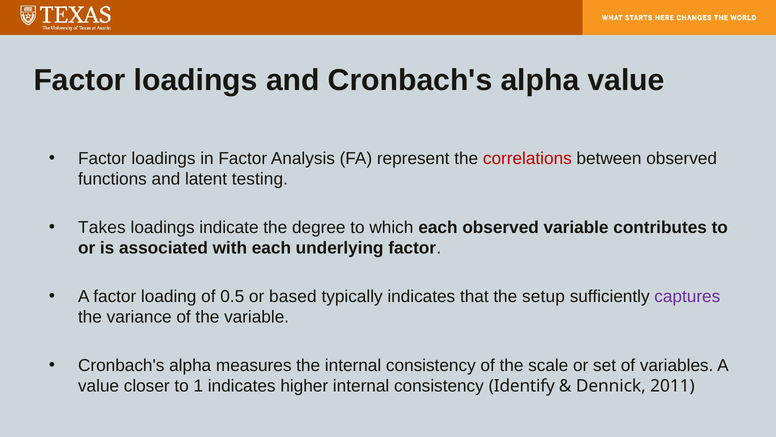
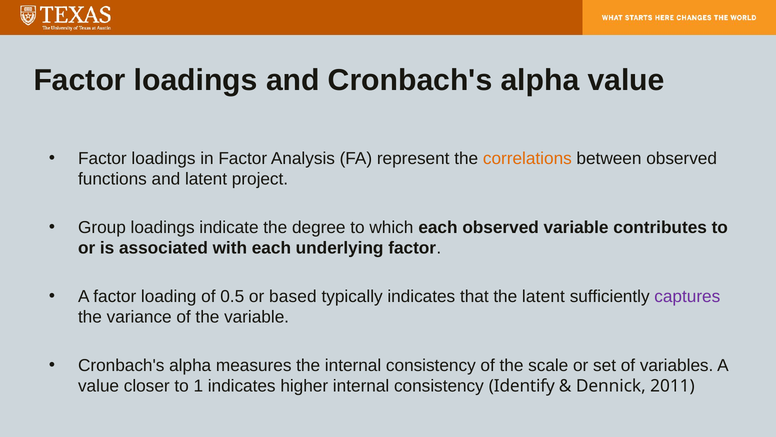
correlations colour: red -> orange
testing: testing -> project
Takes: Takes -> Group
the setup: setup -> latent
